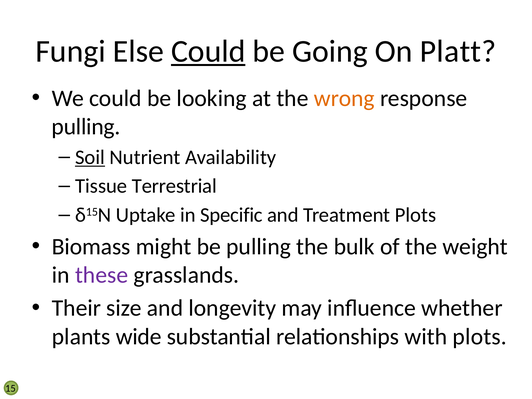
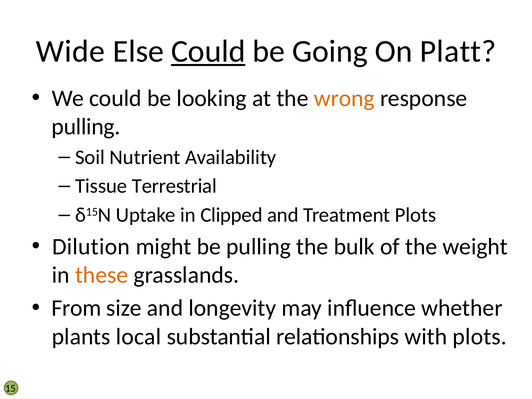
Fungi: Fungi -> Wide
Soil underline: present -> none
Specific: Specific -> Clipped
Biomass: Biomass -> Dilution
these colour: purple -> orange
Their: Their -> From
wide: wide -> local
